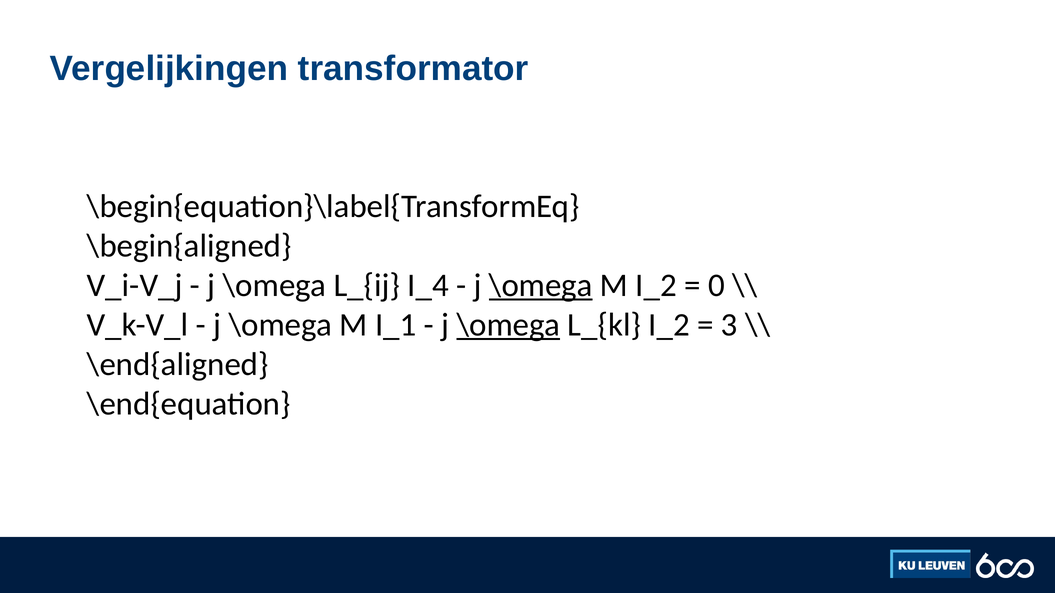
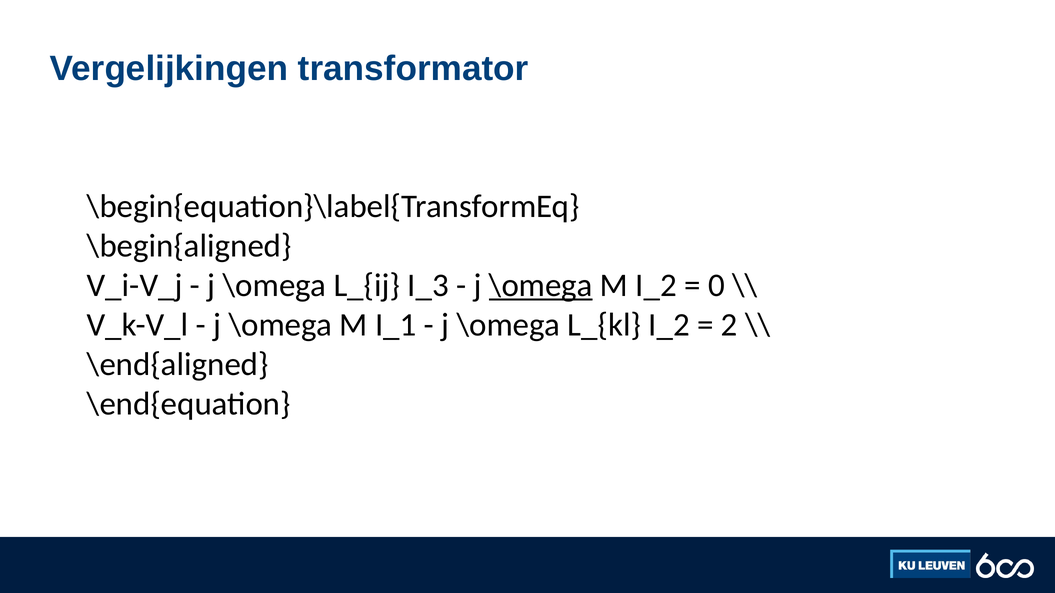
I_4: I_4 -> I_3
\omega at (508, 325) underline: present -> none
3: 3 -> 2
